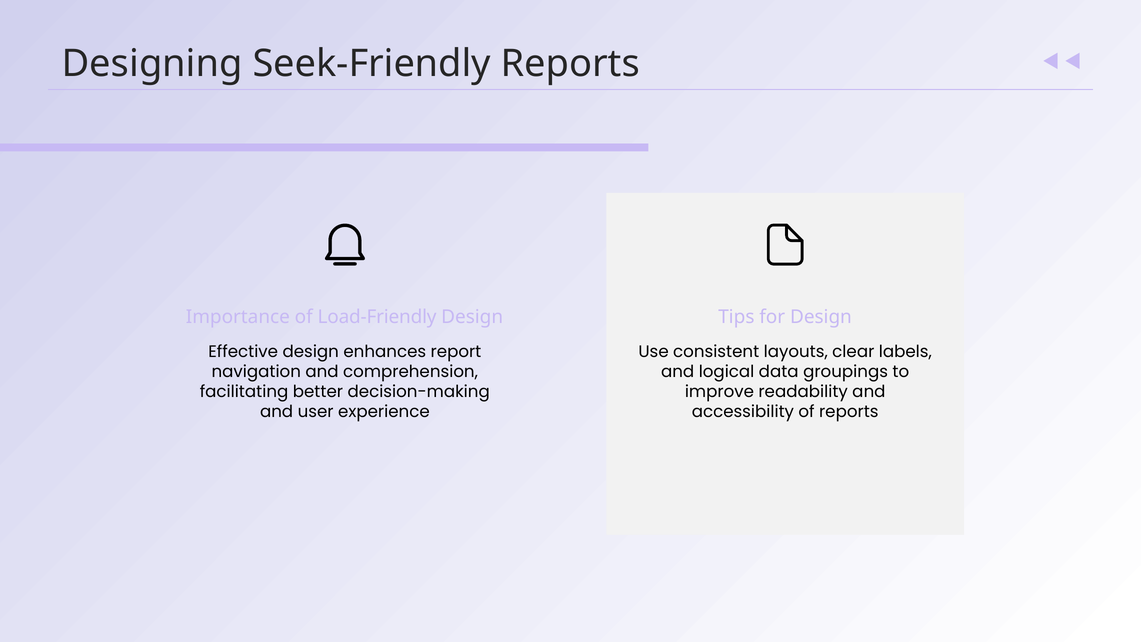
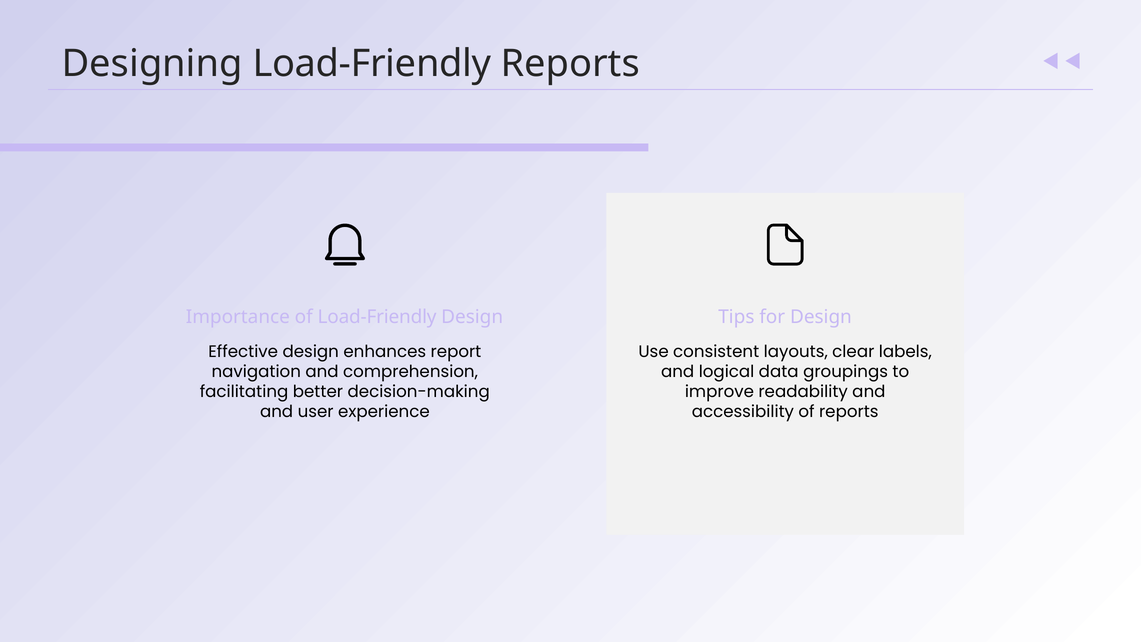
Designing Seek-Friendly: Seek-Friendly -> Load-Friendly
